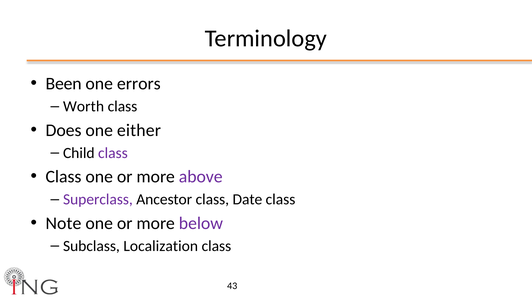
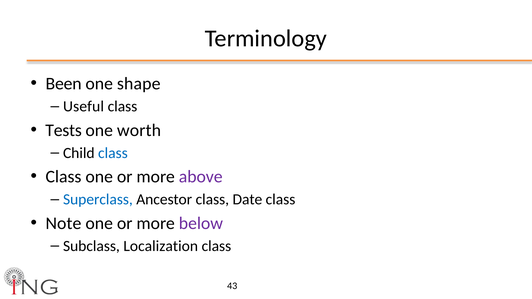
errors: errors -> shape
Worth: Worth -> Useful
Does: Does -> Tests
either: either -> worth
class at (113, 153) colour: purple -> blue
Superclass colour: purple -> blue
